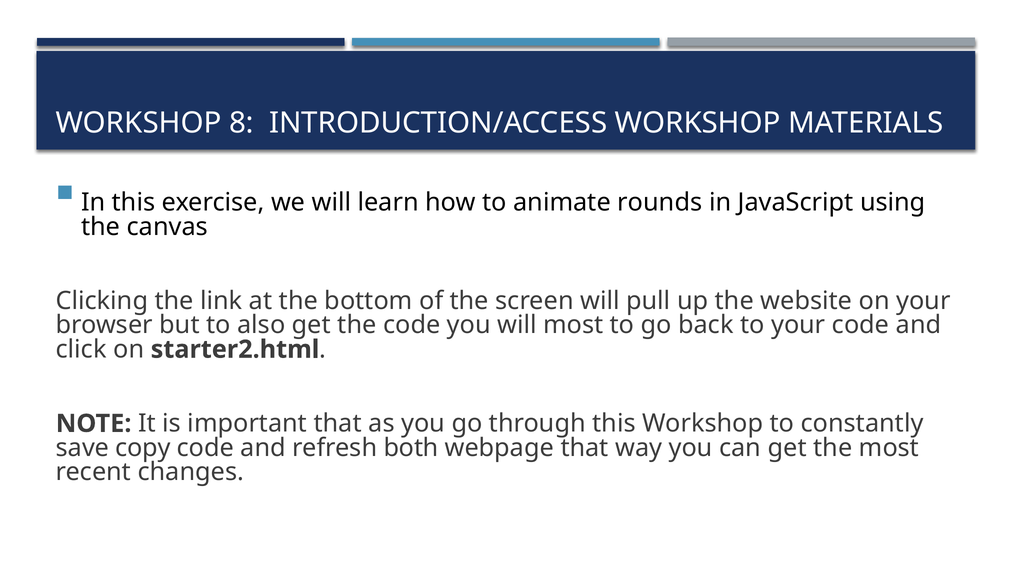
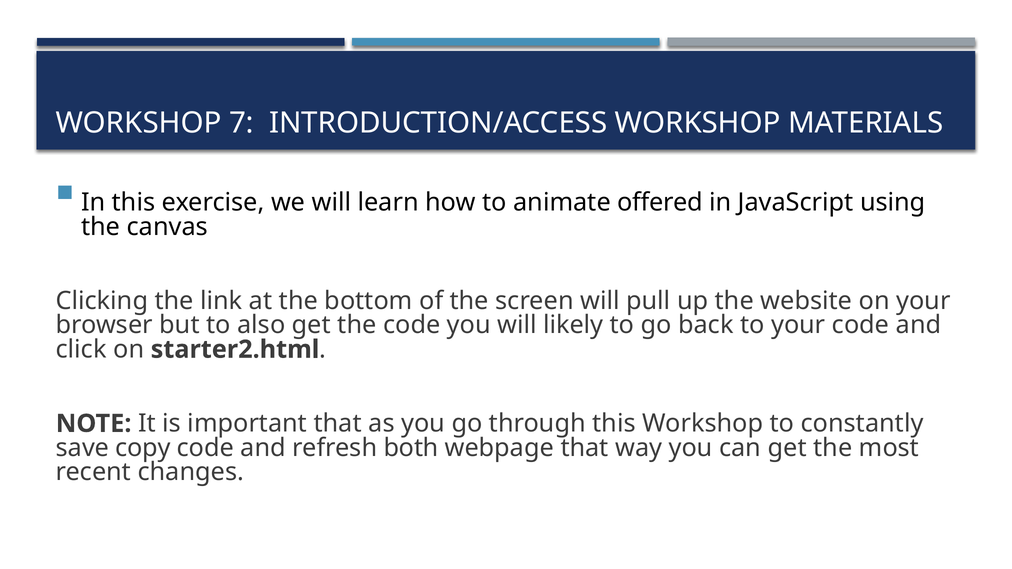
8: 8 -> 7
rounds: rounds -> offered
will most: most -> likely
